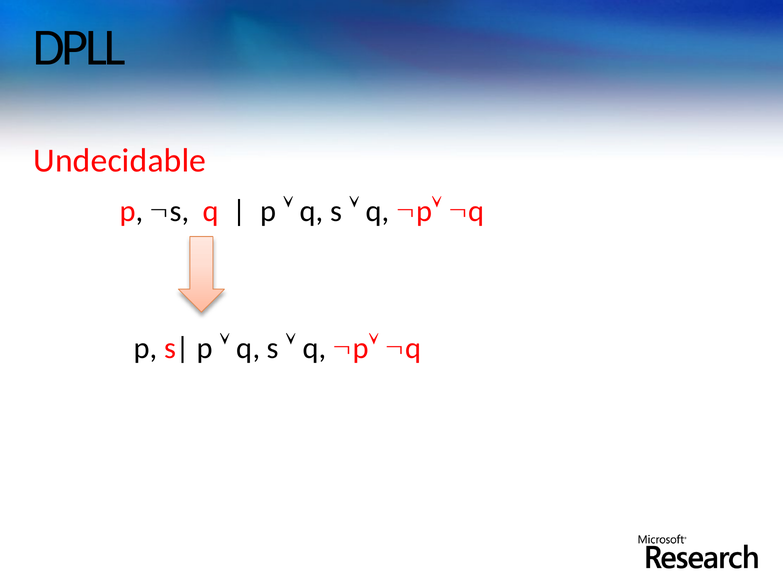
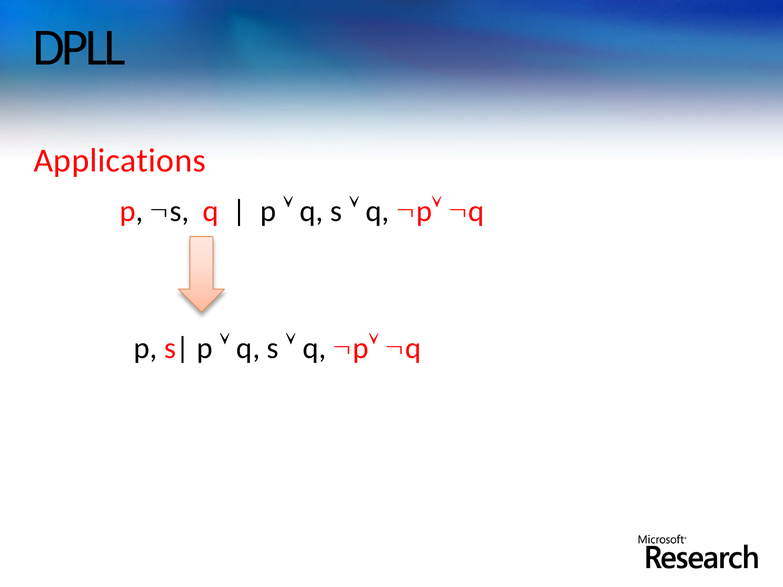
Undecidable: Undecidable -> Applications
